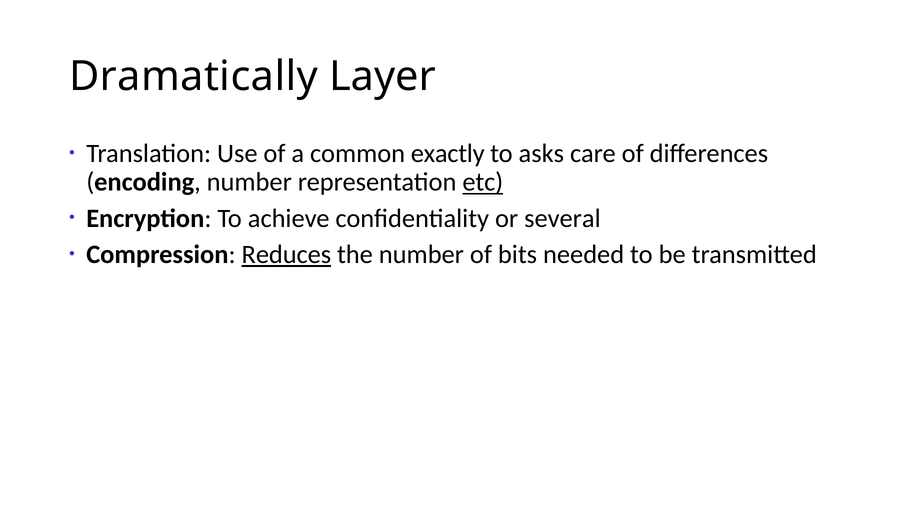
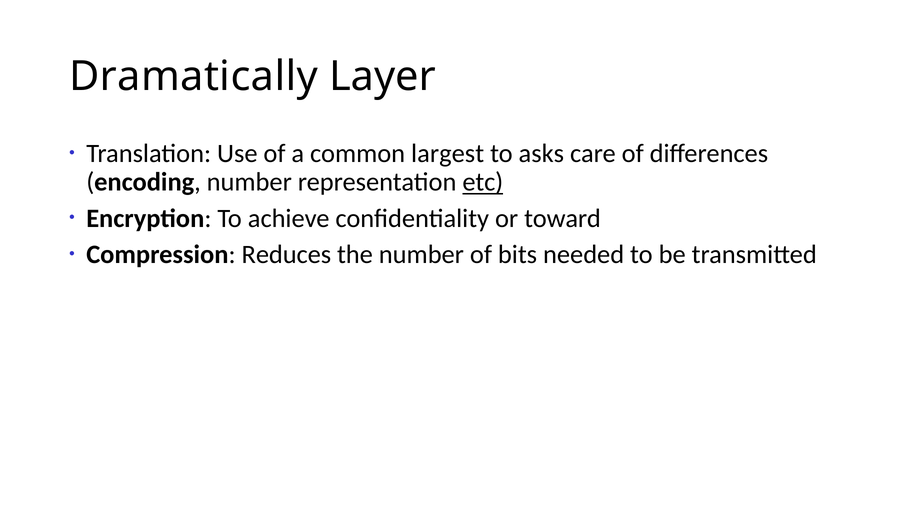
exactly: exactly -> largest
several: several -> toward
Reduces underline: present -> none
